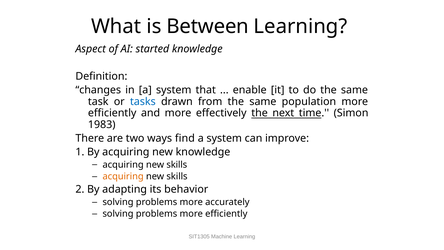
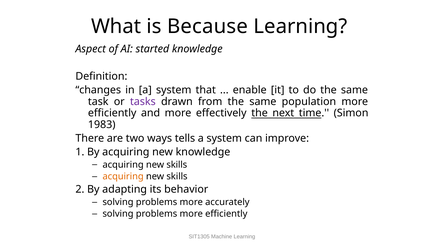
Between: Between -> Because
tasks colour: blue -> purple
find: find -> tells
